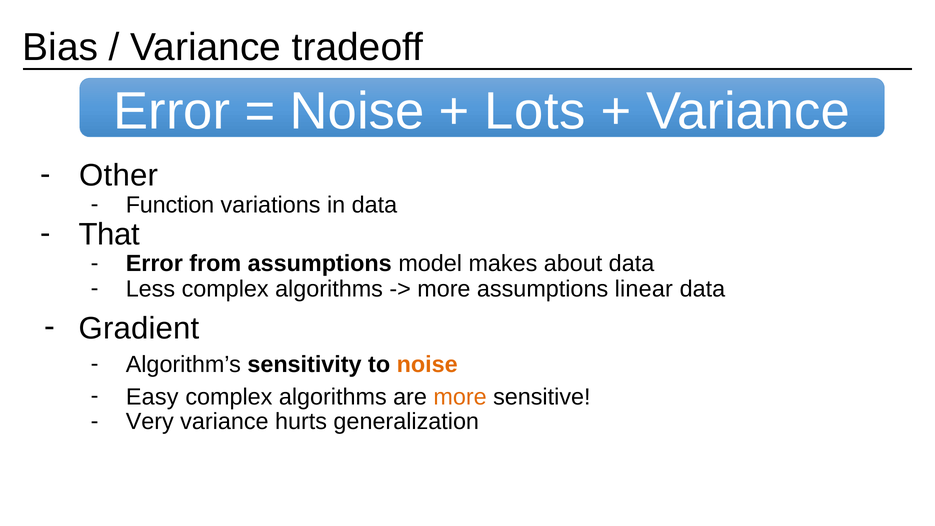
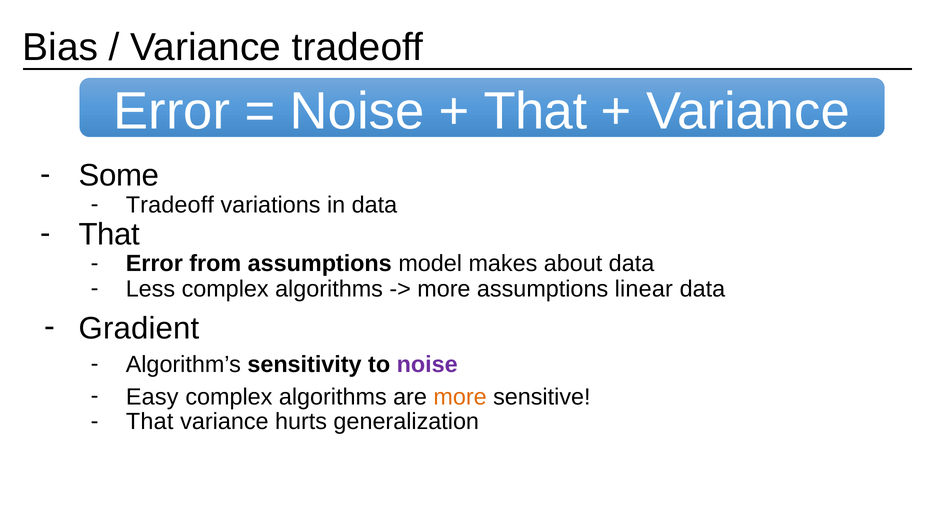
Lots at (535, 111): Lots -> That
Other: Other -> Some
Function at (170, 205): Function -> Tradeoff
noise at (427, 365) colour: orange -> purple
Very at (150, 422): Very -> That
